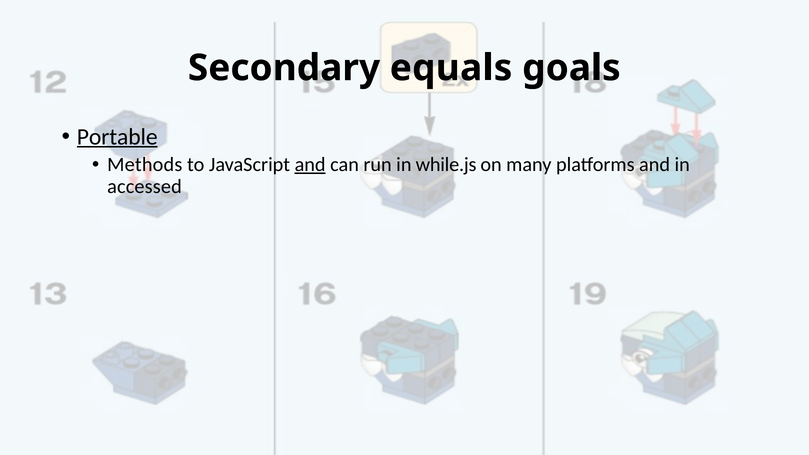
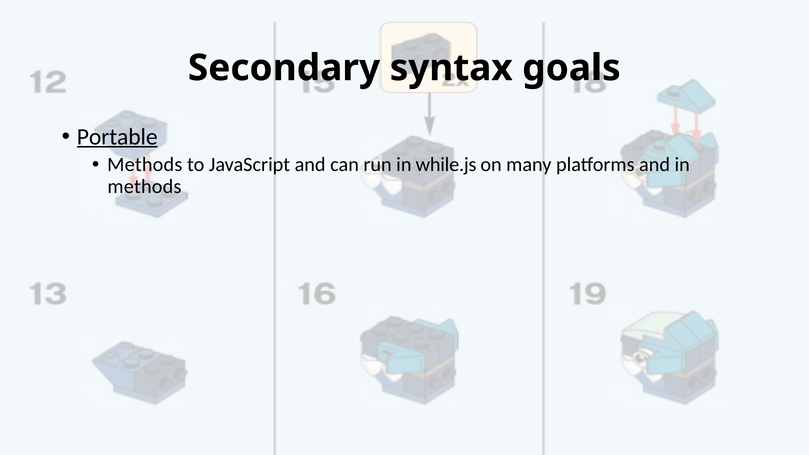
equals: equals -> syntax
and at (310, 165) underline: present -> none
accessed at (144, 187): accessed -> methods
